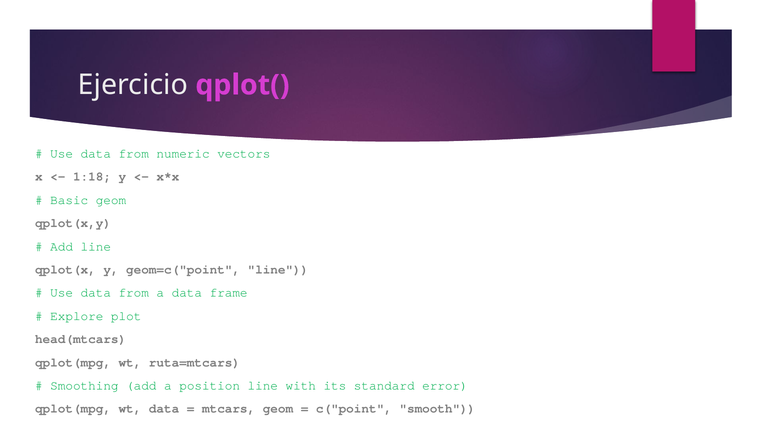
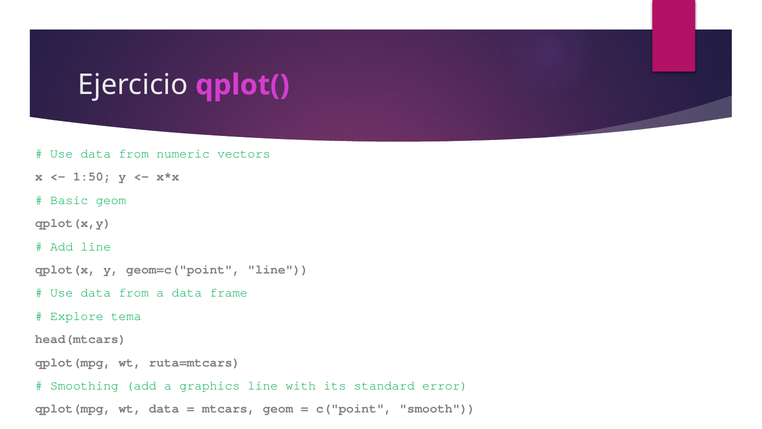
1:18: 1:18 -> 1:50
plot: plot -> tema
position: position -> graphics
